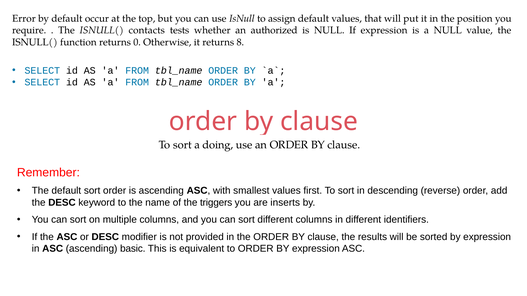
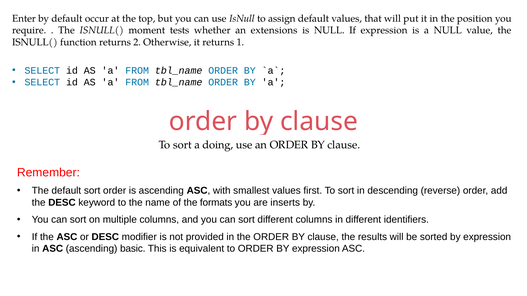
Error: Error -> Enter
contacts: contacts -> moment
authorized: authorized -> extensions
0: 0 -> 2
8: 8 -> 1
triggers: triggers -> formats
